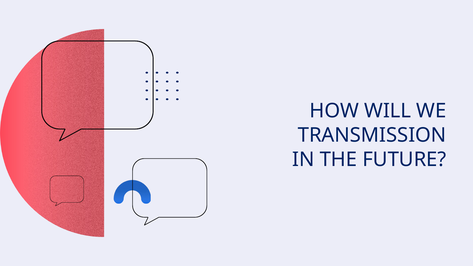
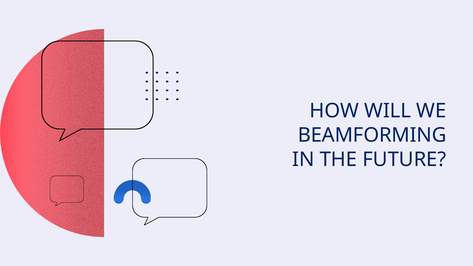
TRANSMISSION: TRANSMISSION -> BEAMFORMING
